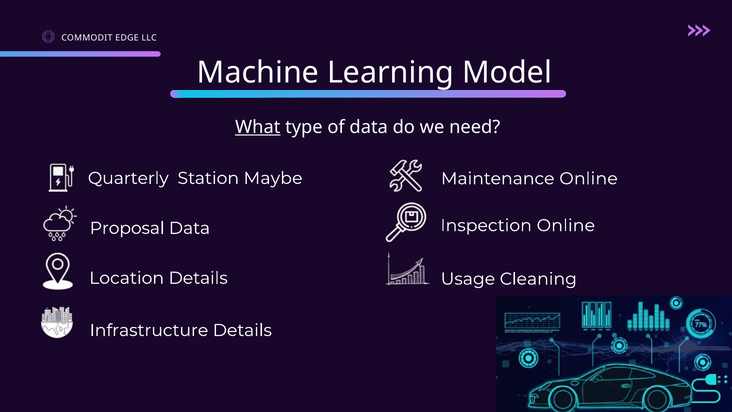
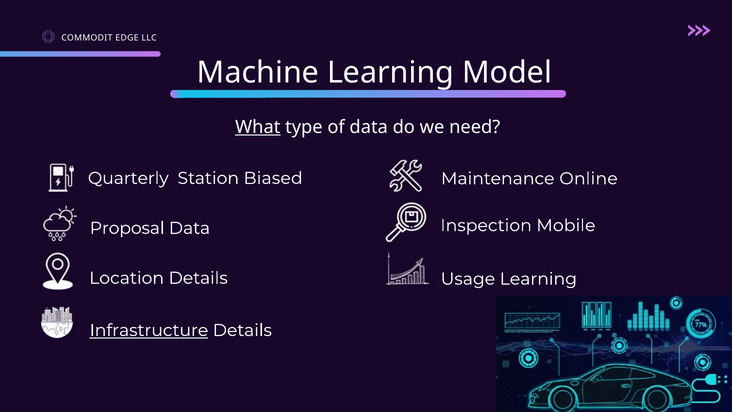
Maybe: Maybe -> Biased
Inspection Online: Online -> Mobile
Usage Cleaning: Cleaning -> Learning
Infrastructure underline: none -> present
